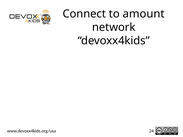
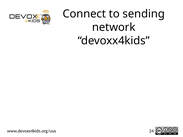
amount: amount -> sending
